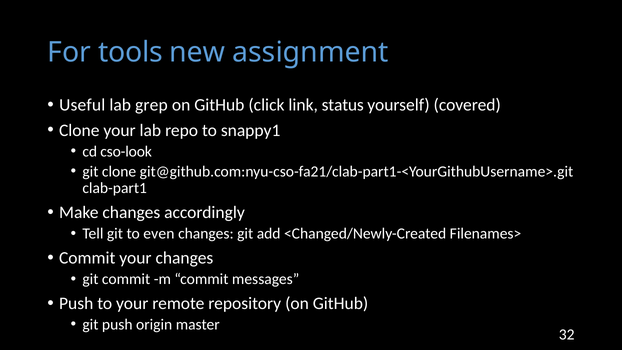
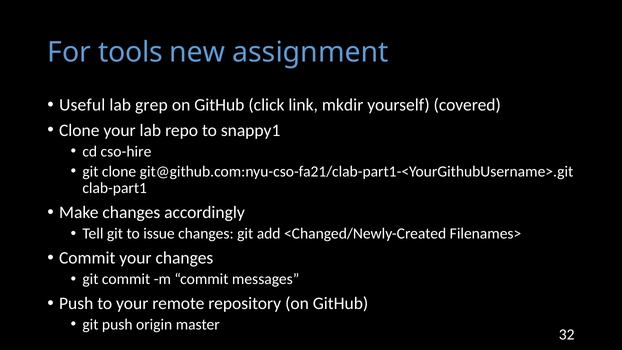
status: status -> mkdir
cso-look: cso-look -> cso-hire
even: even -> issue
